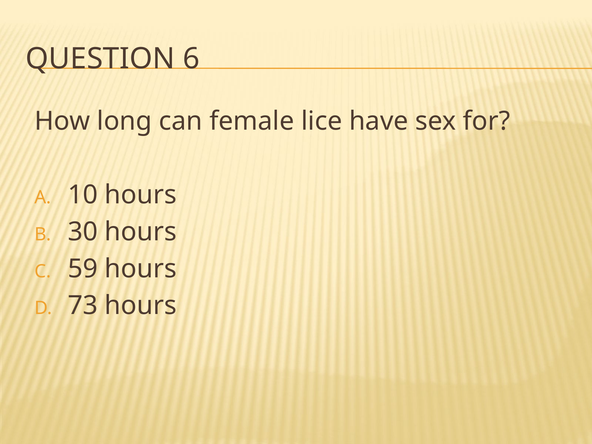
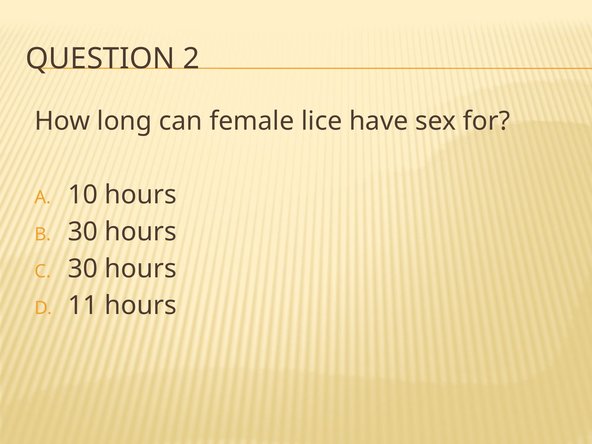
6: 6 -> 2
59 at (83, 269): 59 -> 30
73: 73 -> 11
